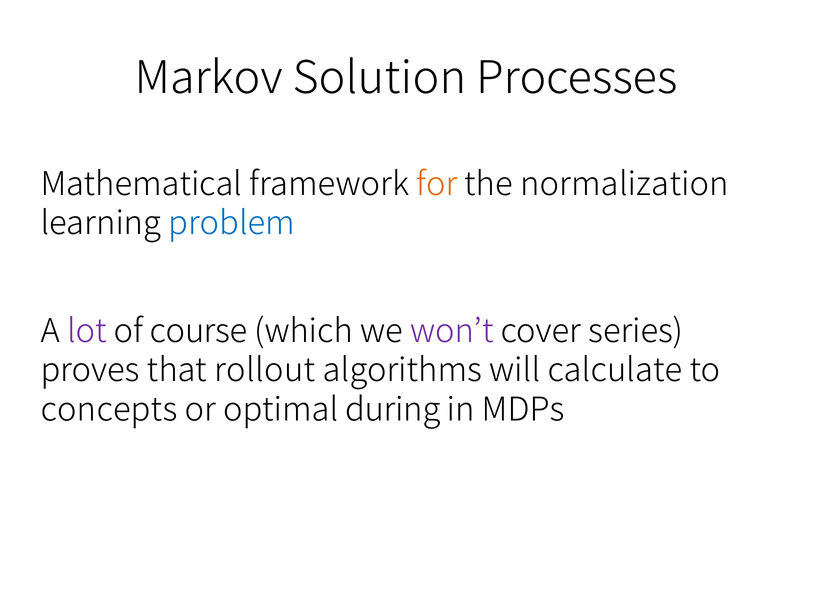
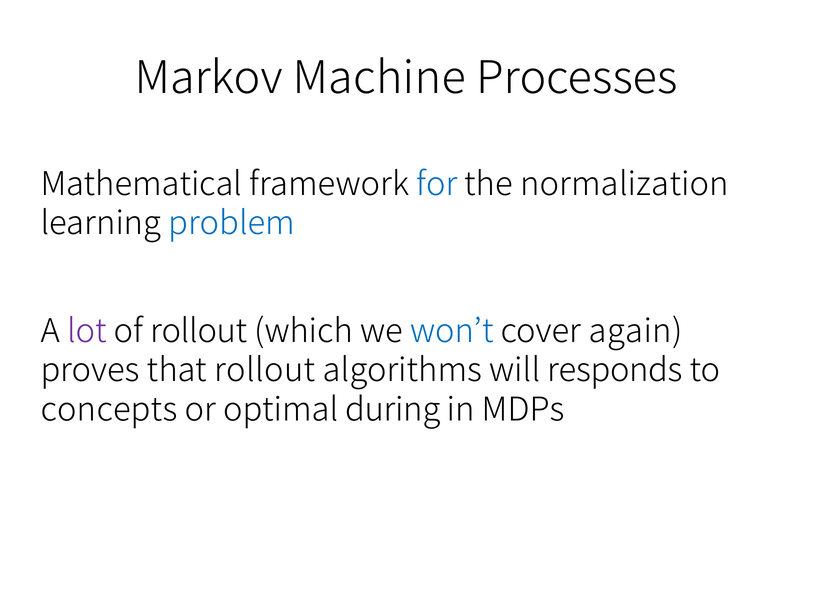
Solution: Solution -> Machine
for colour: orange -> blue
of course: course -> rollout
won’t colour: purple -> blue
series: series -> again
calculate: calculate -> responds
